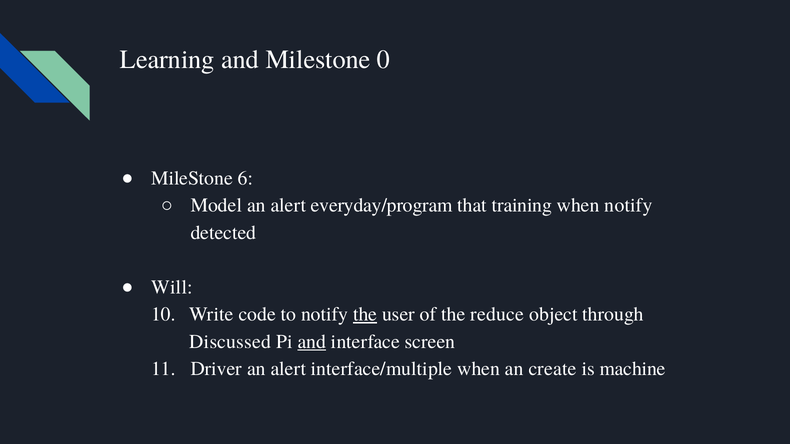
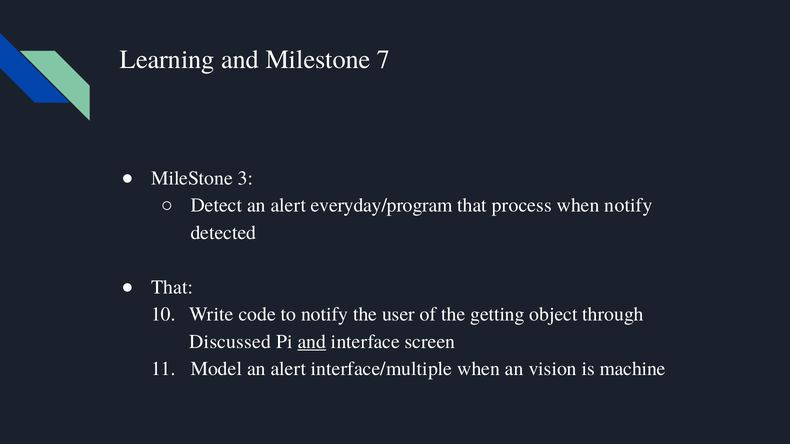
0: 0 -> 7
6: 6 -> 3
Model: Model -> Detect
training: training -> process
Will at (172, 287): Will -> That
the at (365, 315) underline: present -> none
reduce: reduce -> getting
Driver: Driver -> Model
create: create -> vision
